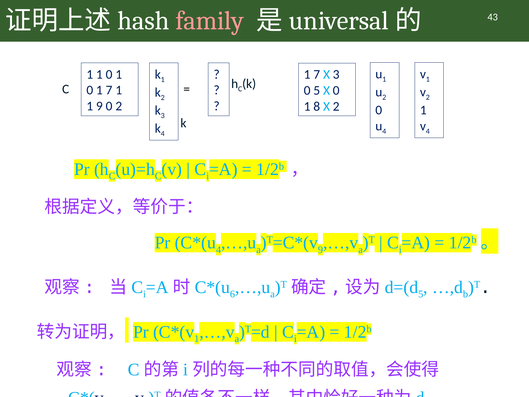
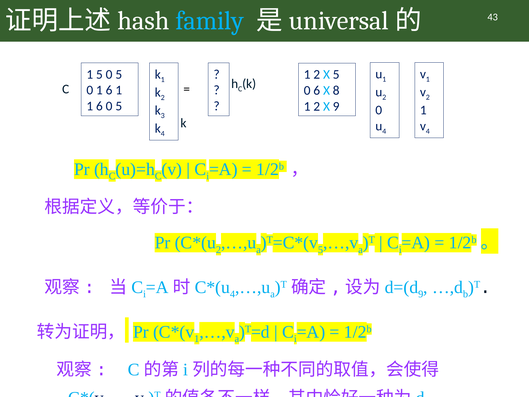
family colour: pink -> light blue
1 at (99, 74): 1 -> 5
1 at (119, 74): 1 -> 5
7 at (317, 75): 7 -> 2
X 3: 3 -> 5
0 1 7: 7 -> 6
0 5: 5 -> 6
X 0: 0 -> 8
9 at (99, 106): 9 -> 6
2 at (119, 106): 2 -> 5
8 at (317, 106): 8 -> 2
X 2: 2 -> 9
4 at (218, 249): 4 -> 2
9 at (320, 249): 9 -> 5
6 at (232, 294): 6 -> 4
5 at (421, 294): 5 -> 9
